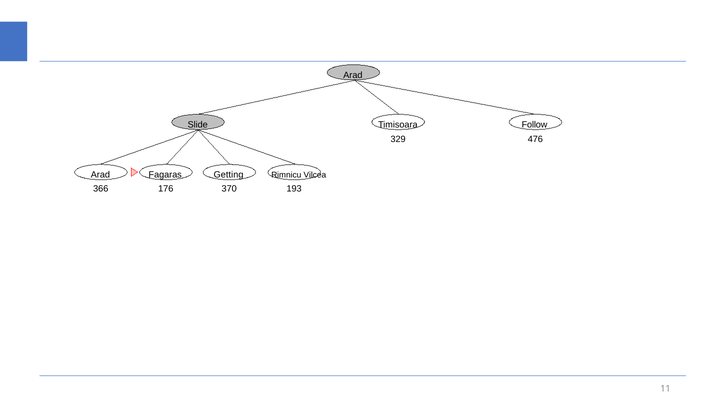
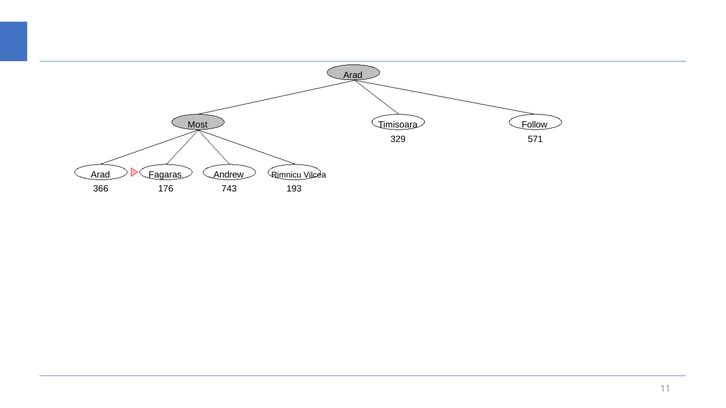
Slide: Slide -> Most
476: 476 -> 571
Getting: Getting -> Andrew
370: 370 -> 743
